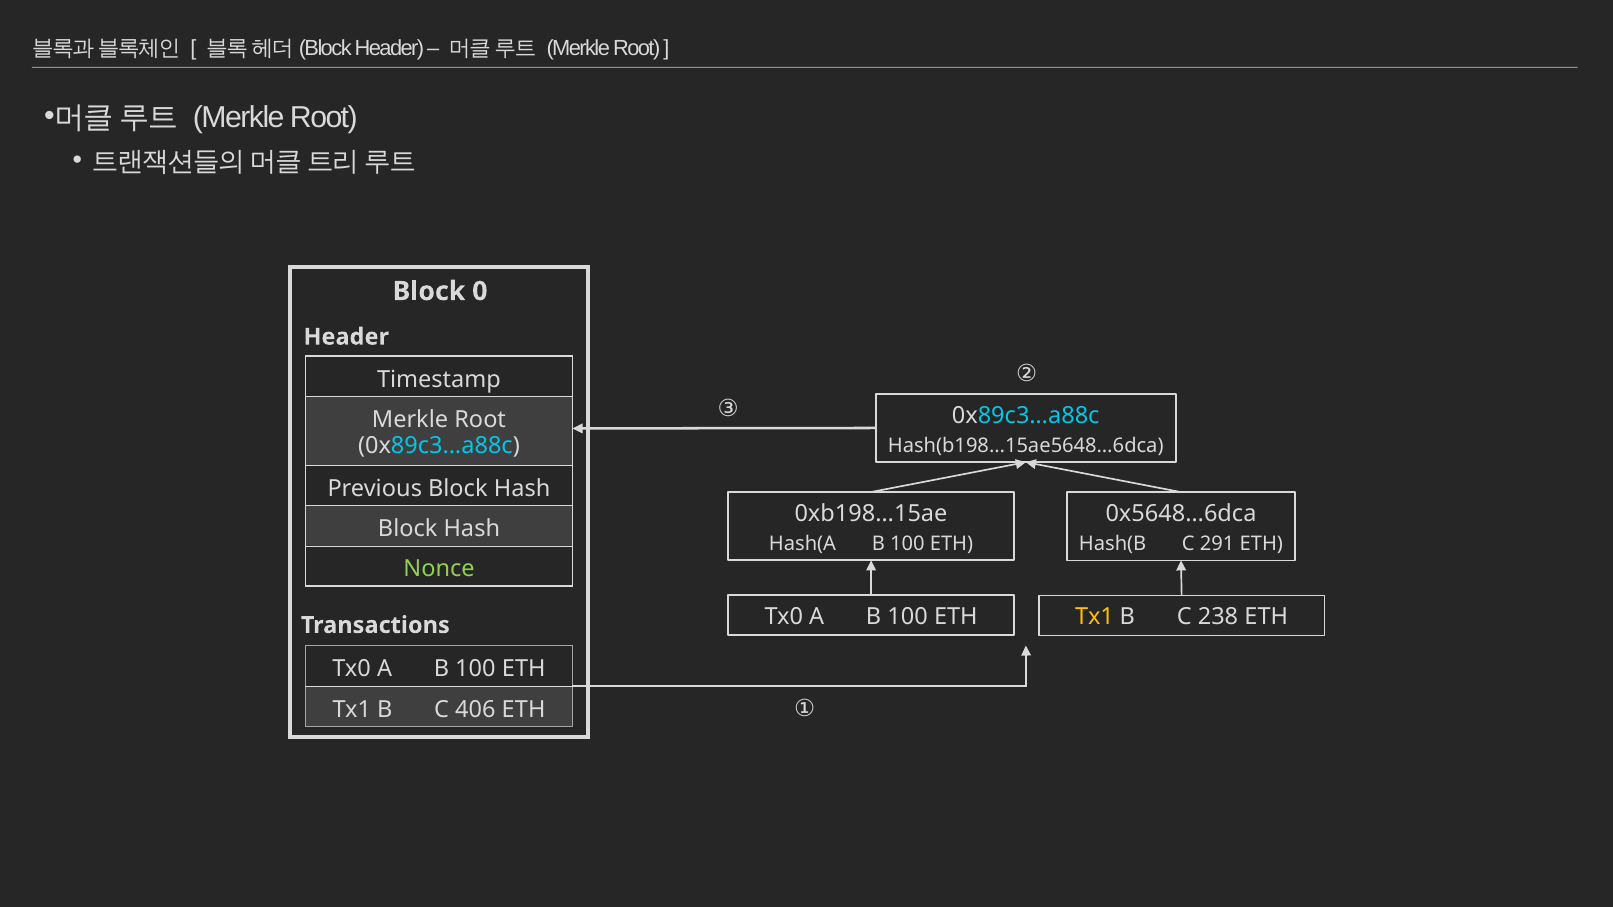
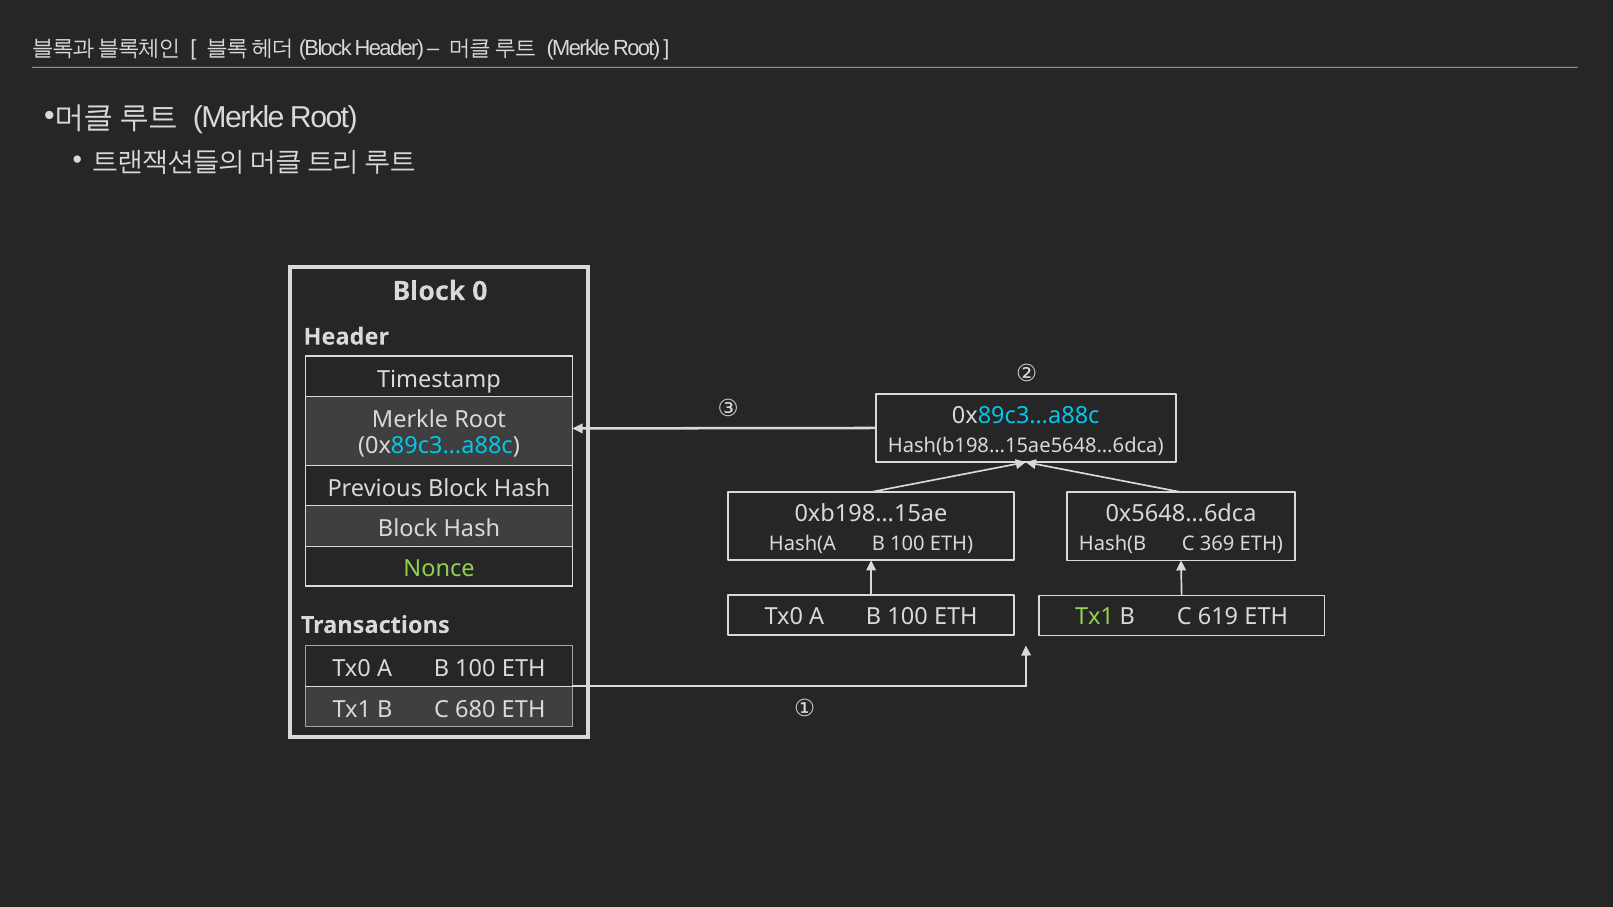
291: 291 -> 369
Tx1 at (1095, 617) colour: yellow -> light green
238: 238 -> 619
406: 406 -> 680
